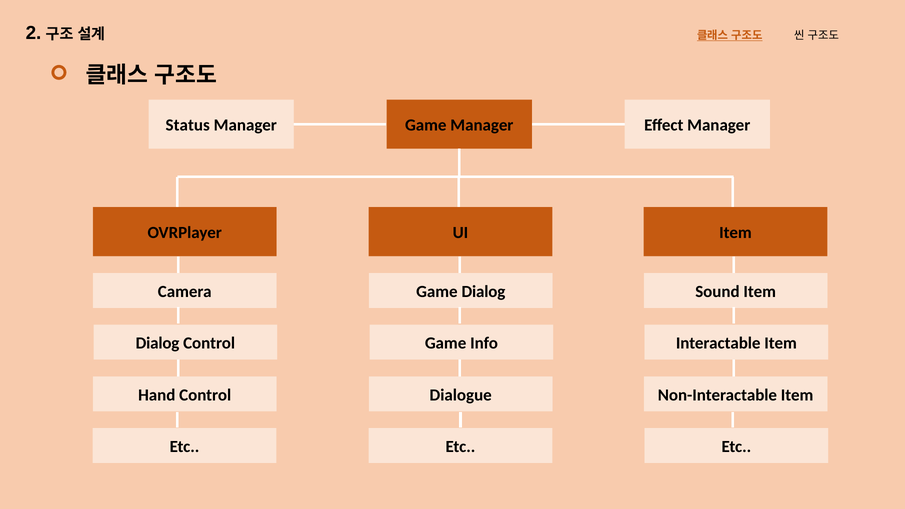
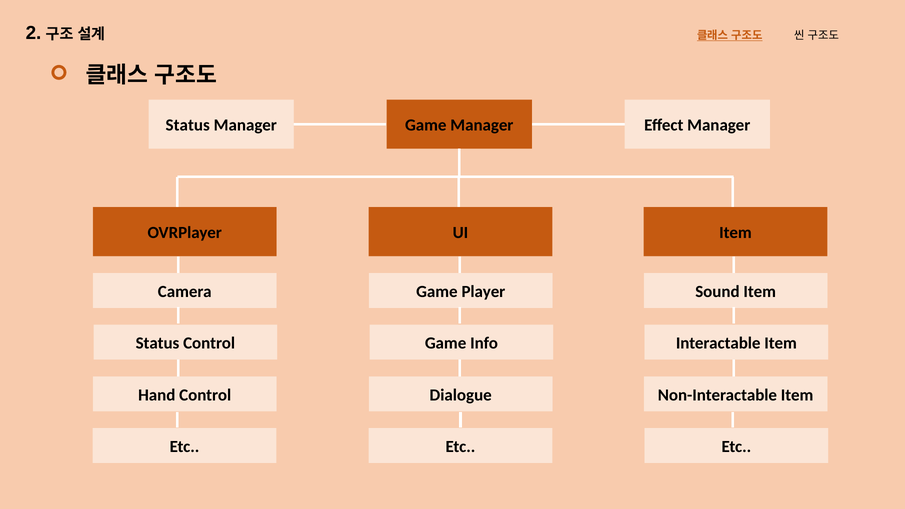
Game Dialog: Dialog -> Player
Dialog at (158, 343): Dialog -> Status
